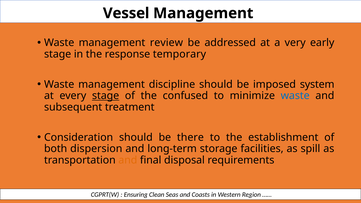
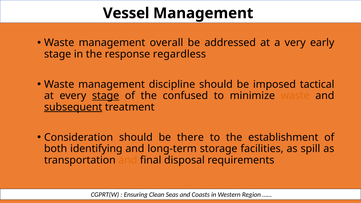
review: review -> overall
temporary: temporary -> regardless
system: system -> tactical
waste at (295, 96) colour: blue -> orange
subsequent underline: none -> present
dispersion: dispersion -> identifying
